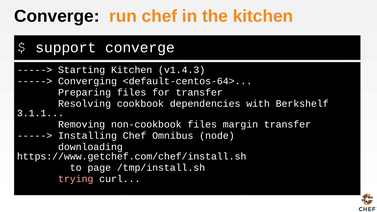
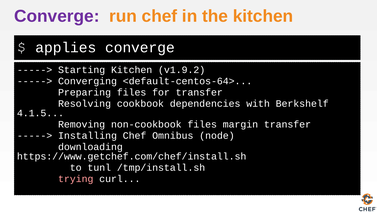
Converge at (57, 16) colour: black -> purple
support: support -> applies
v1.4.3: v1.4.3 -> v1.9.2
3.1.1: 3.1.1 -> 4.1.5
page: page -> tunl
